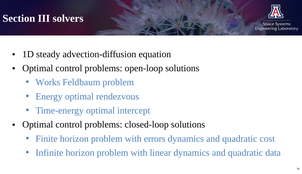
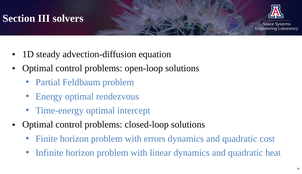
Works: Works -> Partial
data: data -> heat
